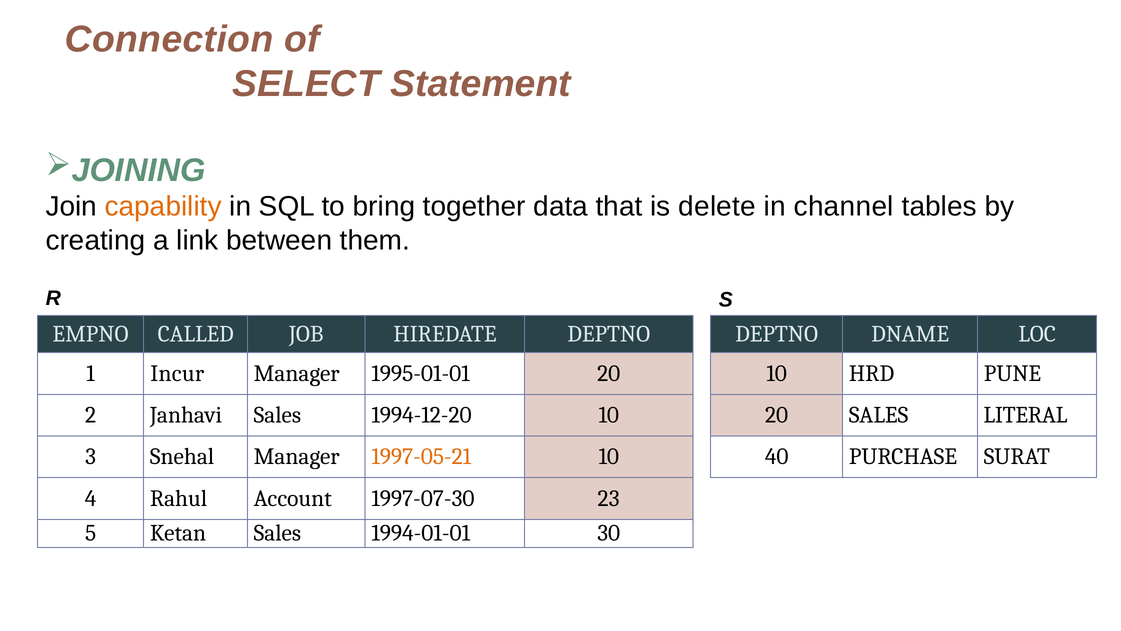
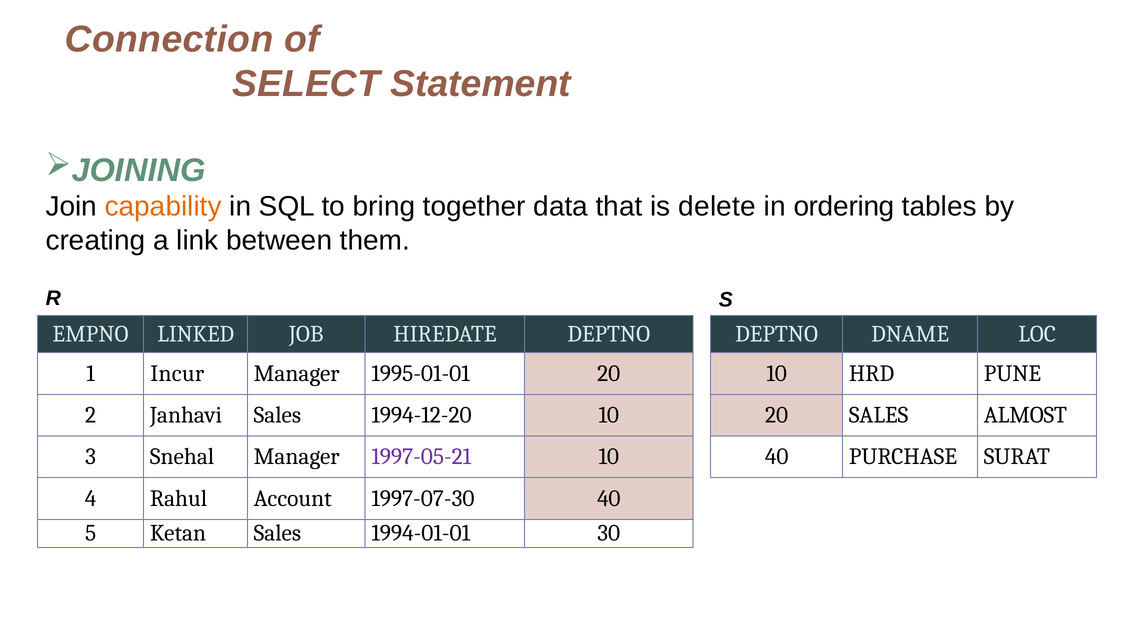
channel: channel -> ordering
CALLED: CALLED -> LINKED
LITERAL: LITERAL -> ALMOST
1997-05-21 colour: orange -> purple
1997-07-30 23: 23 -> 40
